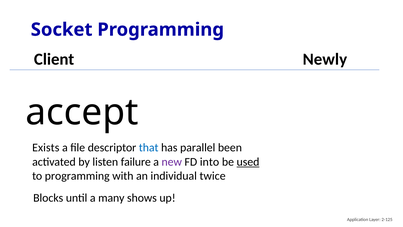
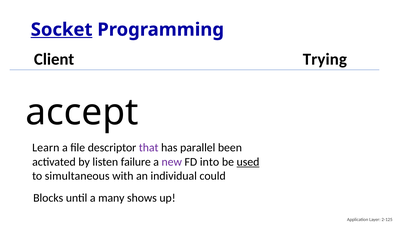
Socket underline: none -> present
Newly: Newly -> Trying
Exists: Exists -> Learn
that colour: blue -> purple
to programming: programming -> simultaneous
twice: twice -> could
